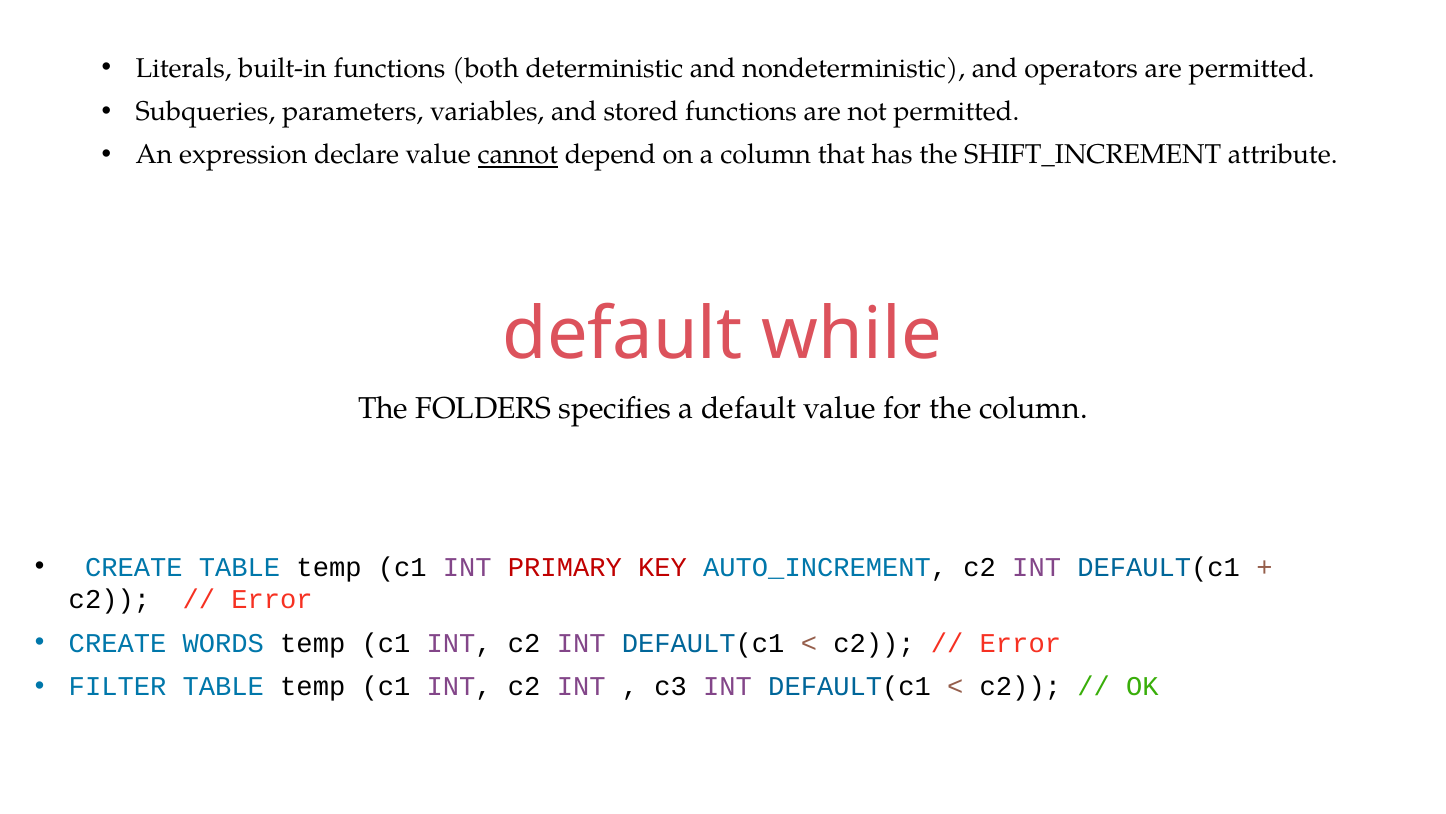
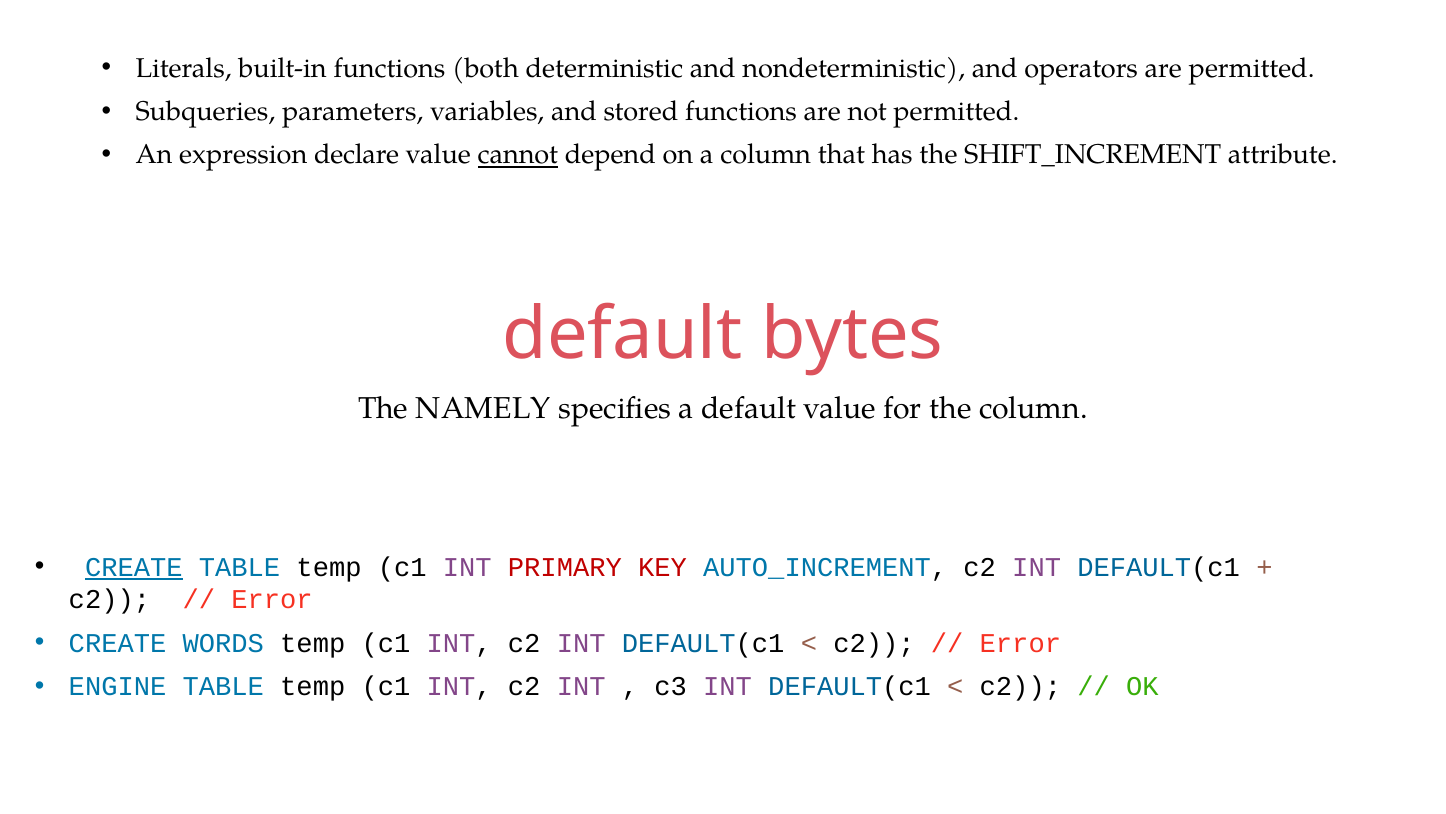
while: while -> bytes
FOLDERS: FOLDERS -> NAMELY
CREATE at (134, 567) underline: none -> present
FILTER: FILTER -> ENGINE
